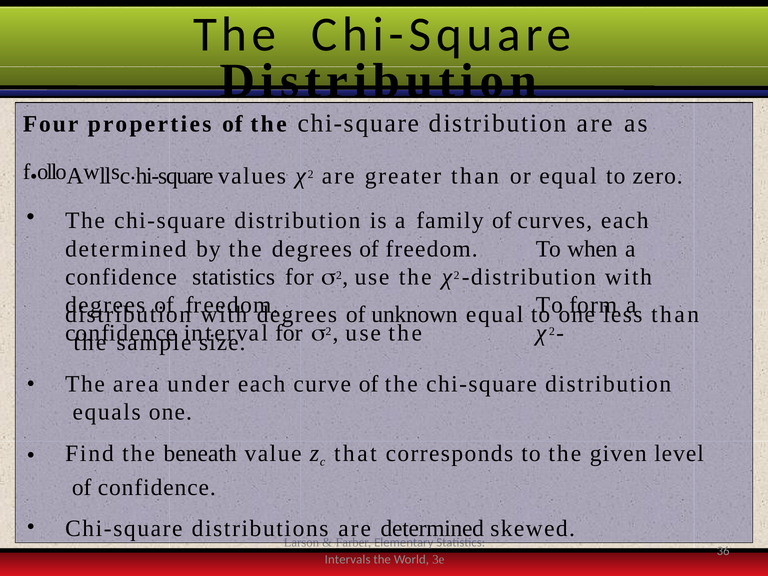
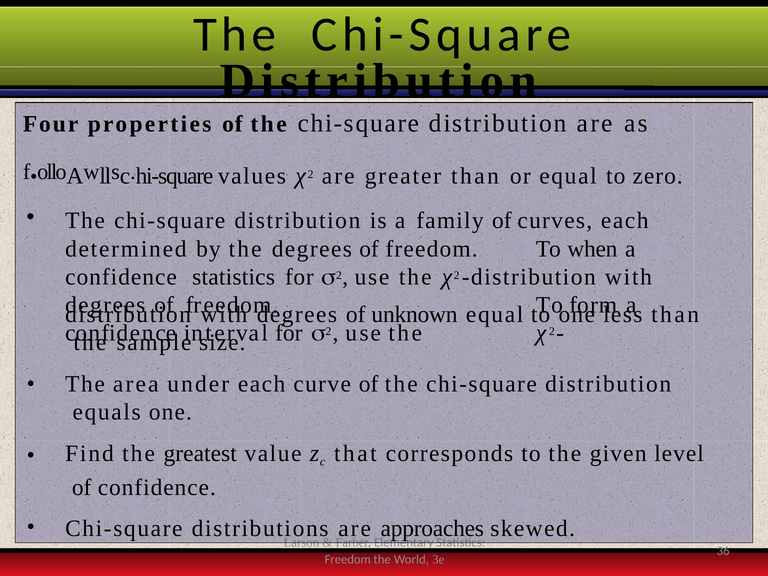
beneath: beneath -> greatest
determined at (432, 529): determined -> approaches
Intervals at (348, 560): Intervals -> Freedom
